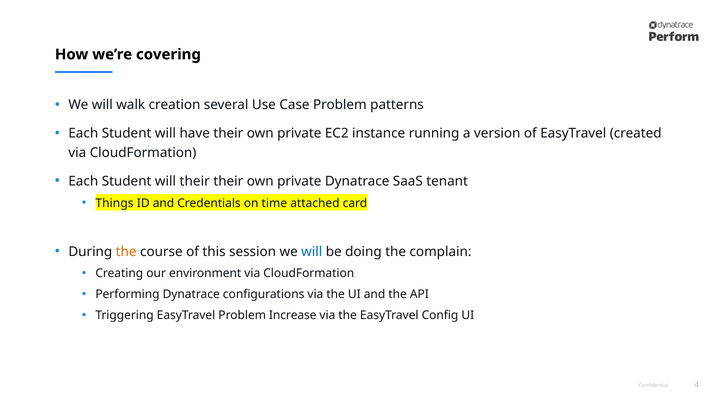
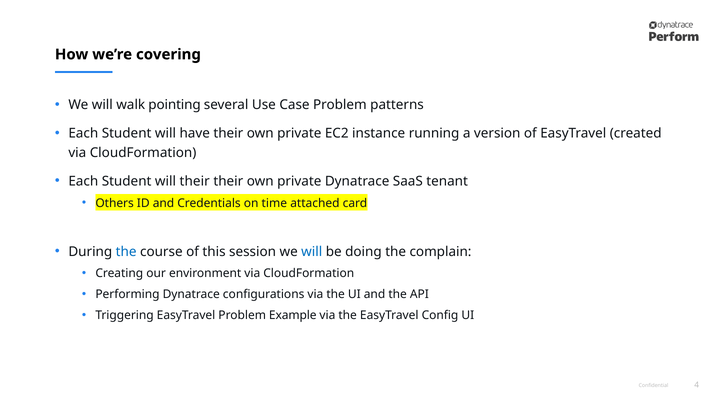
creation: creation -> pointing
Things: Things -> Others
the at (126, 252) colour: orange -> blue
Increase: Increase -> Example
